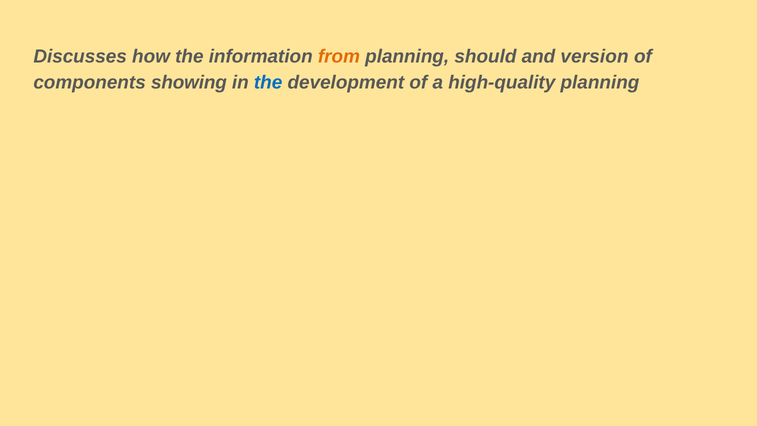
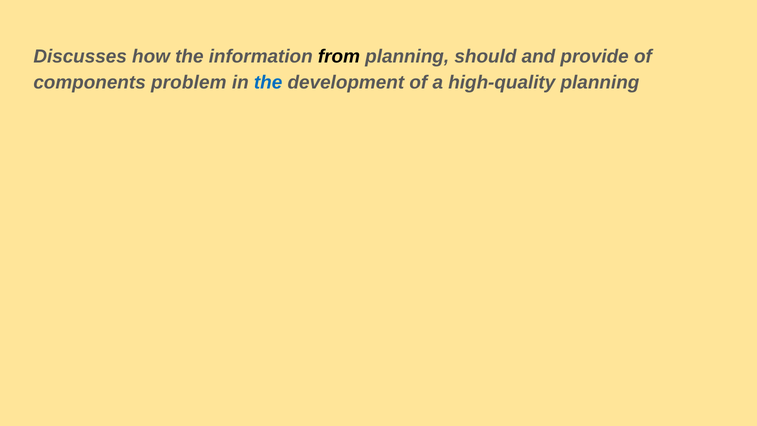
from colour: orange -> black
version: version -> provide
showing: showing -> problem
